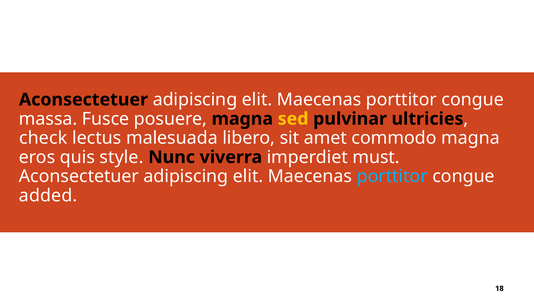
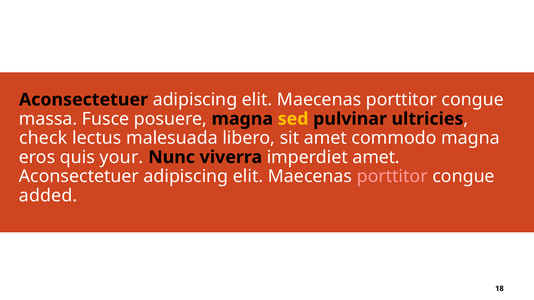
style: style -> your
imperdiet must: must -> amet
porttitor at (392, 177) colour: light blue -> pink
